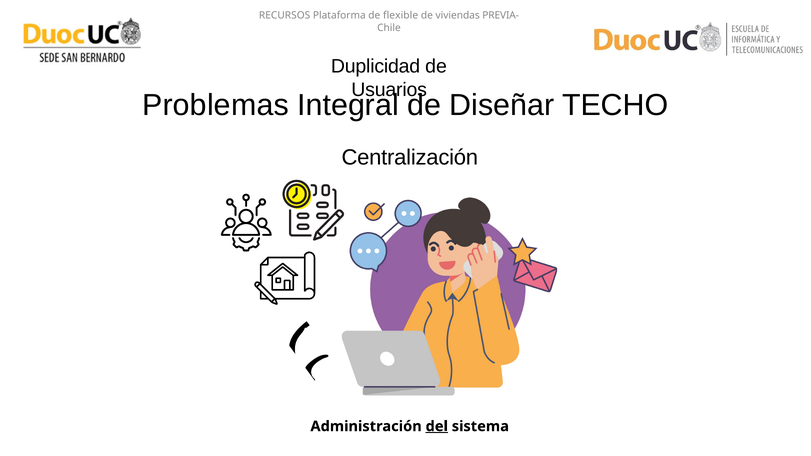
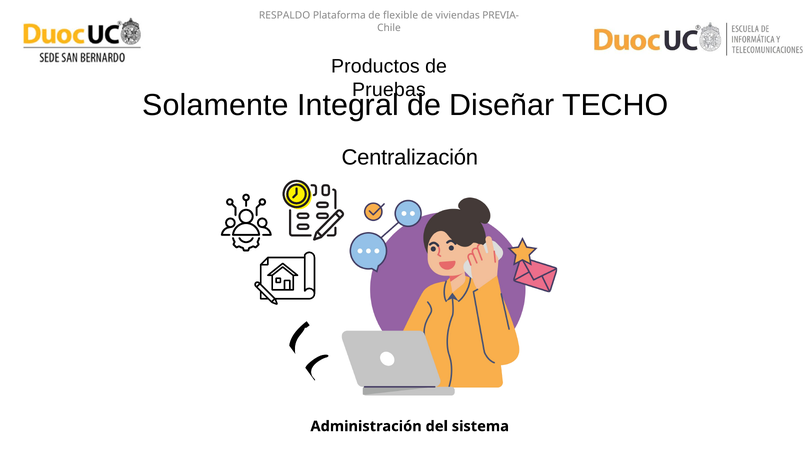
RECURSOS: RECURSOS -> RESPALDO
Duplicidad: Duplicidad -> Productos
Usuarios: Usuarios -> Pruebas
Problemas: Problemas -> Solamente
del underline: present -> none
